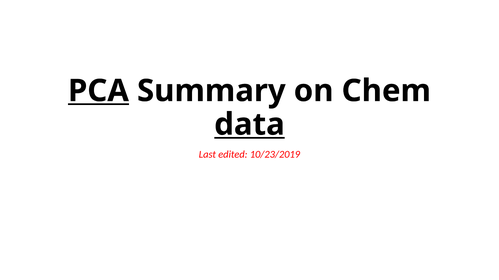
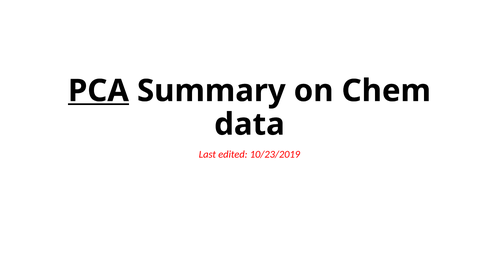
data underline: present -> none
